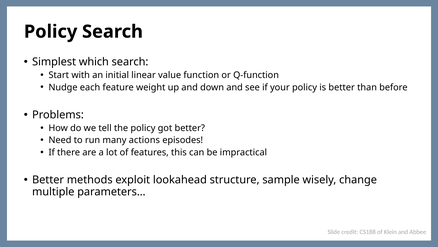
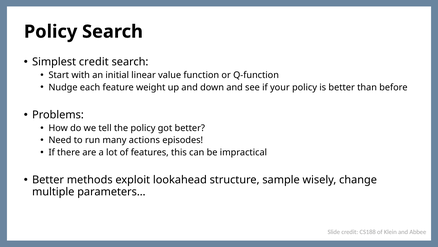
Simplest which: which -> credit
